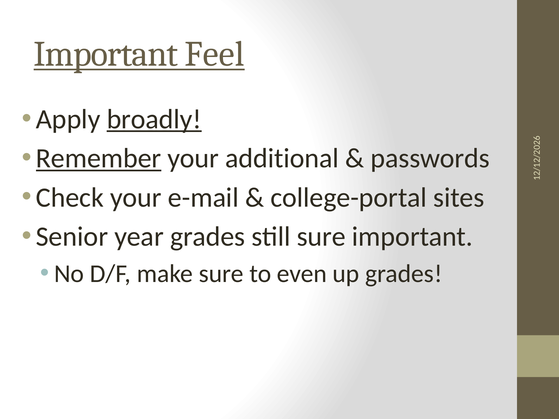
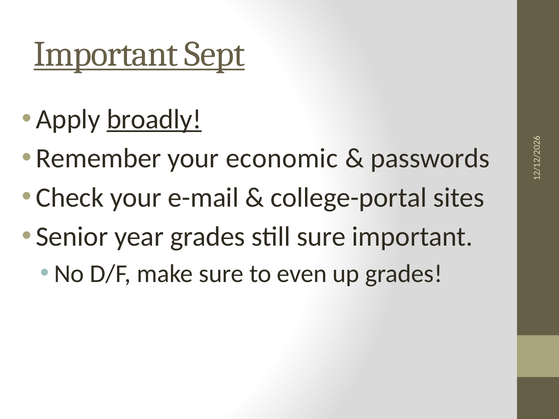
Feel: Feel -> Sept
Remember underline: present -> none
additional: additional -> economic
